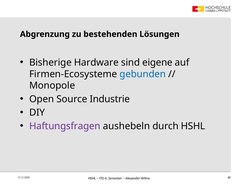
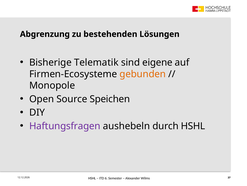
Hardware: Hardware -> Telematik
gebunden colour: blue -> orange
Industrie: Industrie -> Speichen
